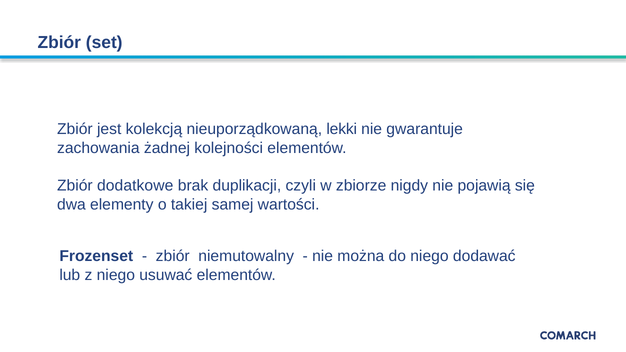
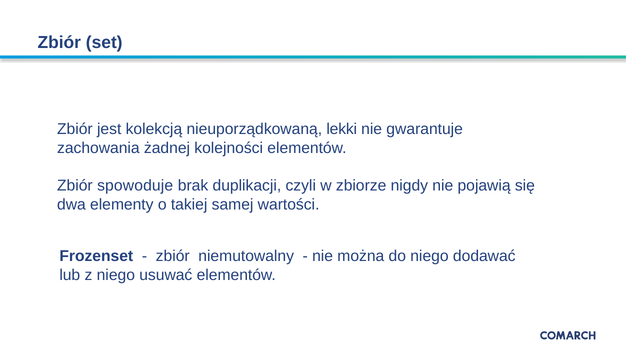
dodatkowe: dodatkowe -> spowoduje
